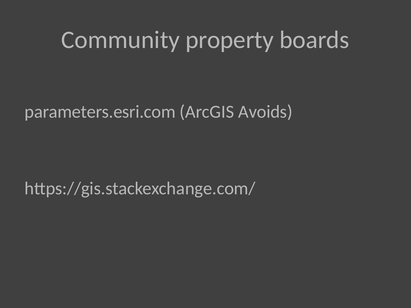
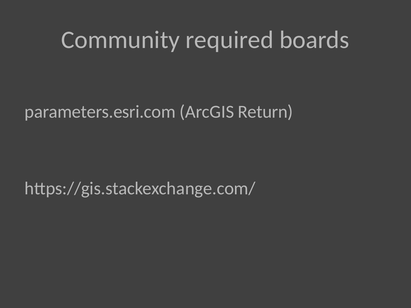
property: property -> required
Avoids: Avoids -> Return
